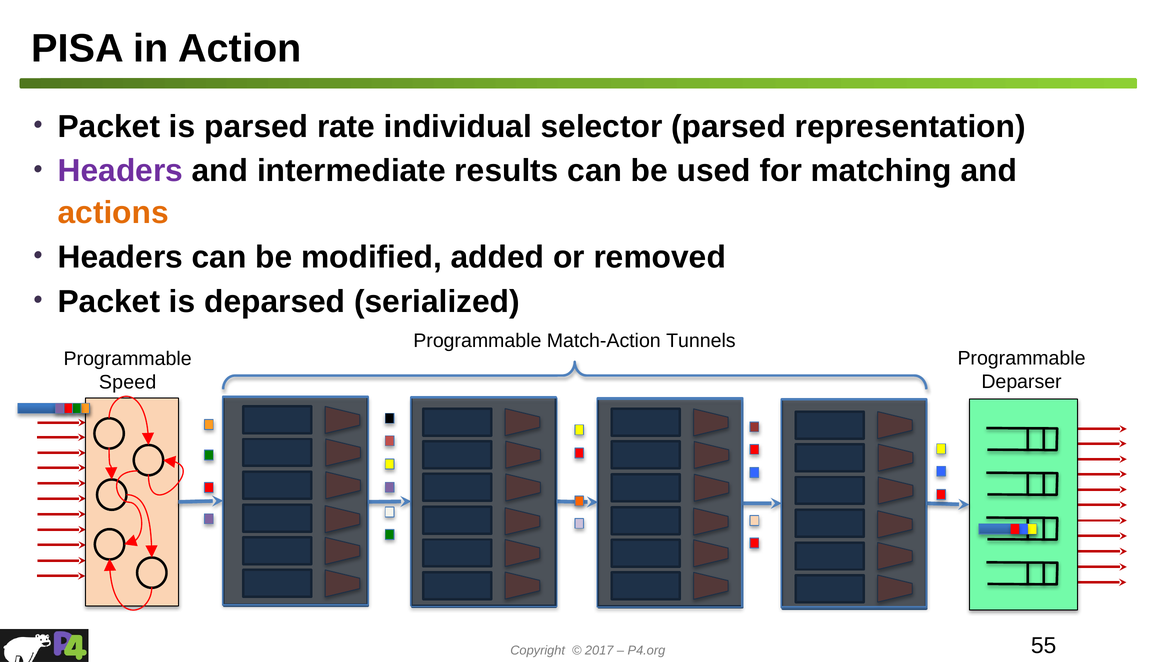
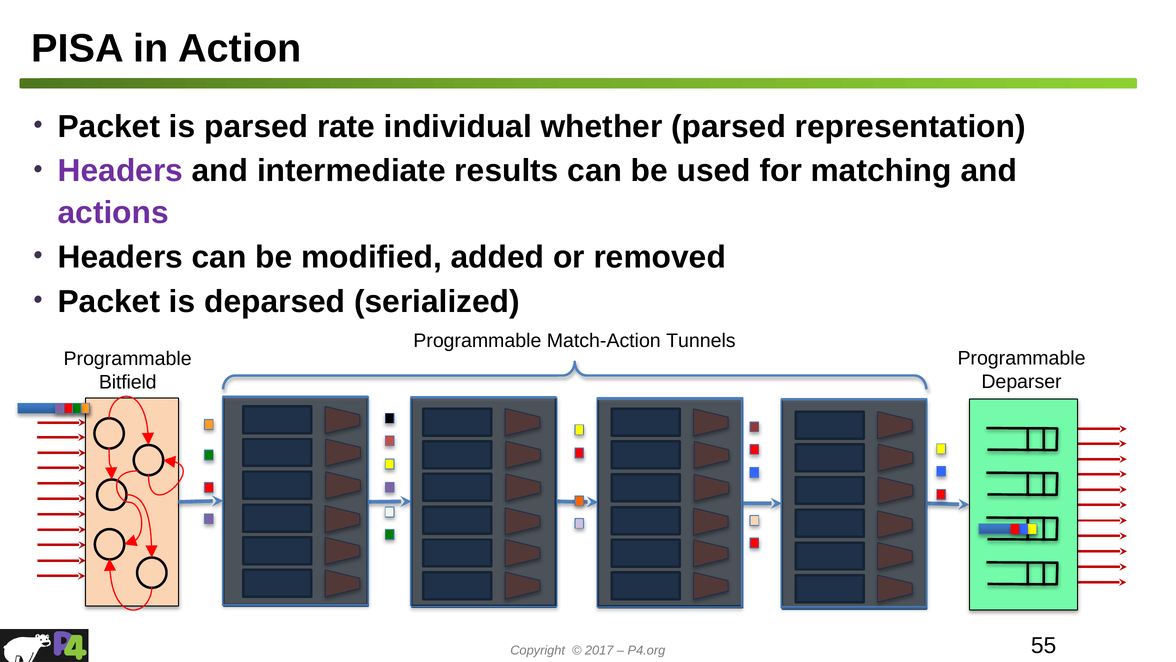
selector: selector -> whether
actions colour: orange -> purple
Speed: Speed -> Bitfield
